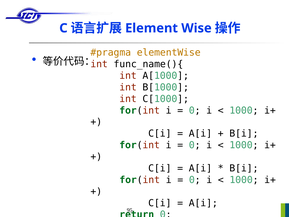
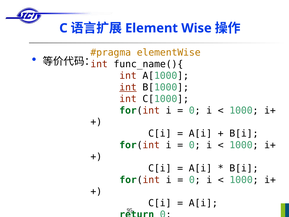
int at (128, 87) underline: none -> present
